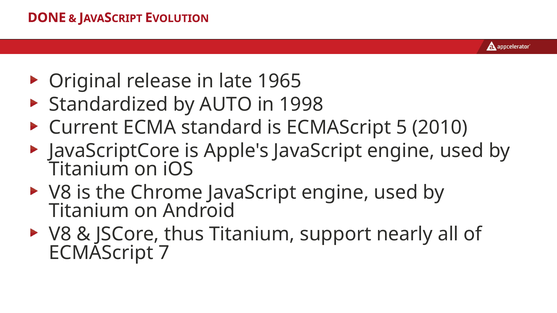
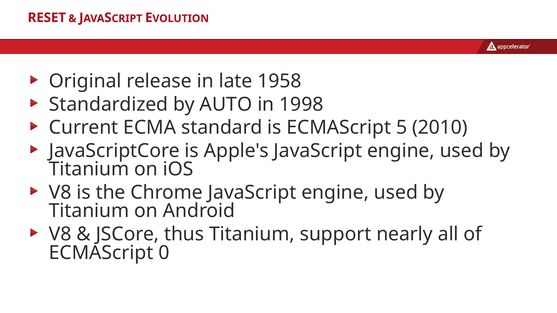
DONE: DONE -> RESET
1965: 1965 -> 1958
7: 7 -> 0
